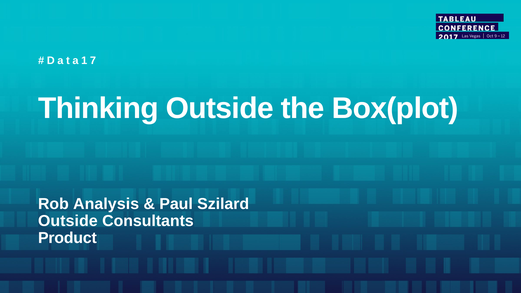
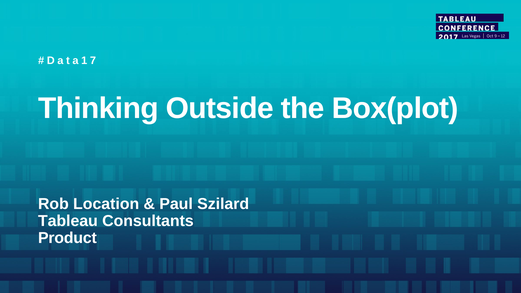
Analysis: Analysis -> Location
Outside at (68, 221): Outside -> Tableau
